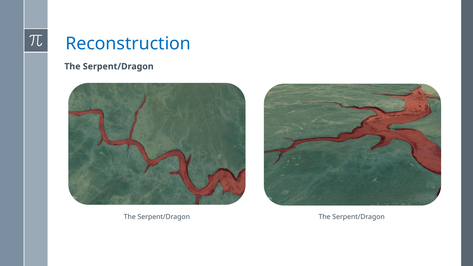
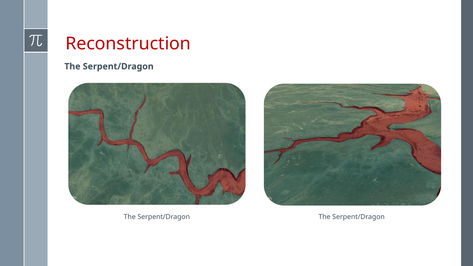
Reconstruction colour: blue -> red
